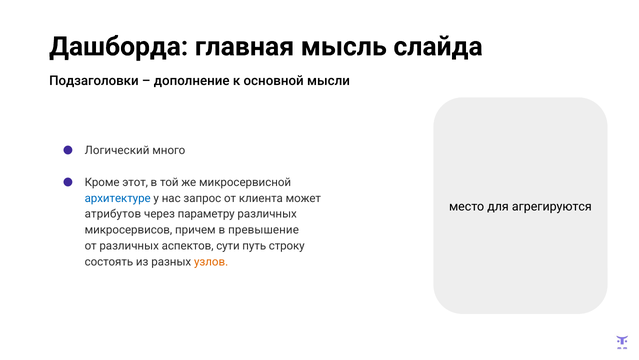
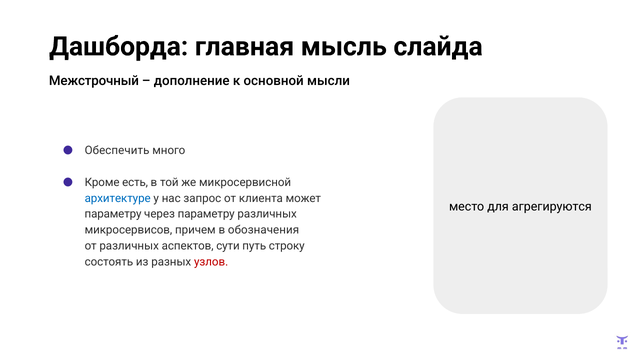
Подзаголовки: Подзаголовки -> Межстрочный
Логический: Логический -> Обеспечить
этот: этот -> есть
атрибутов at (113, 214): атрибутов -> параметру
превышение: превышение -> обозначения
узлов colour: orange -> red
